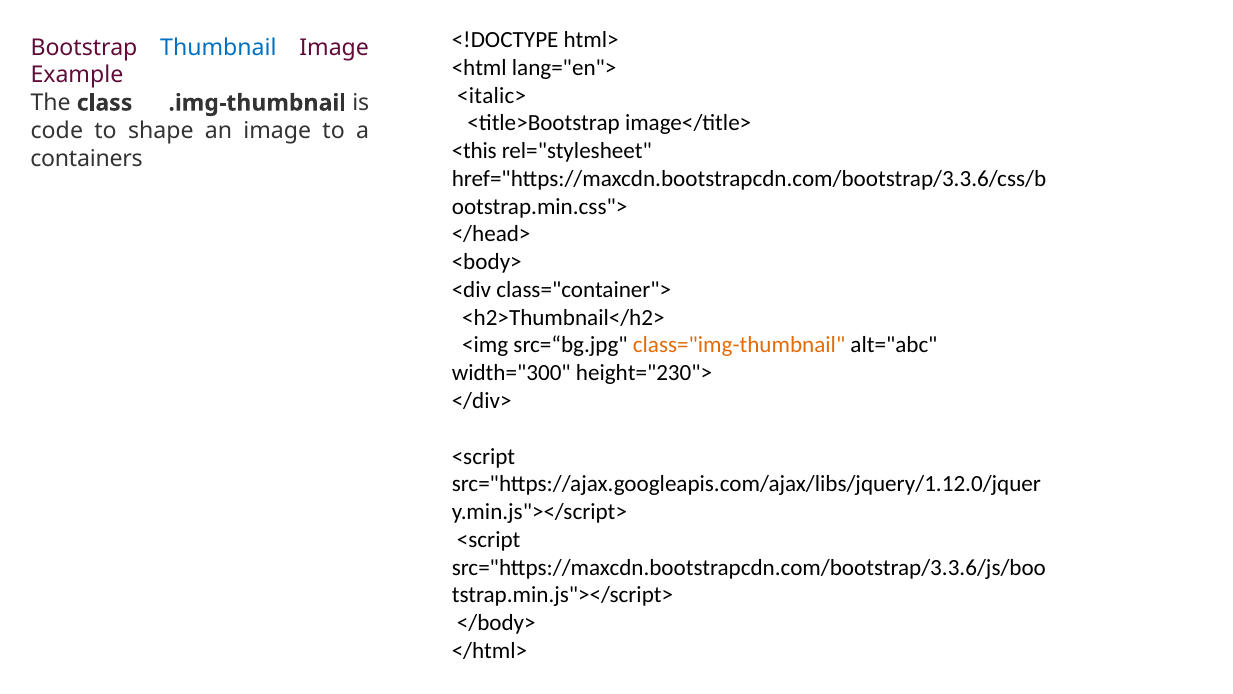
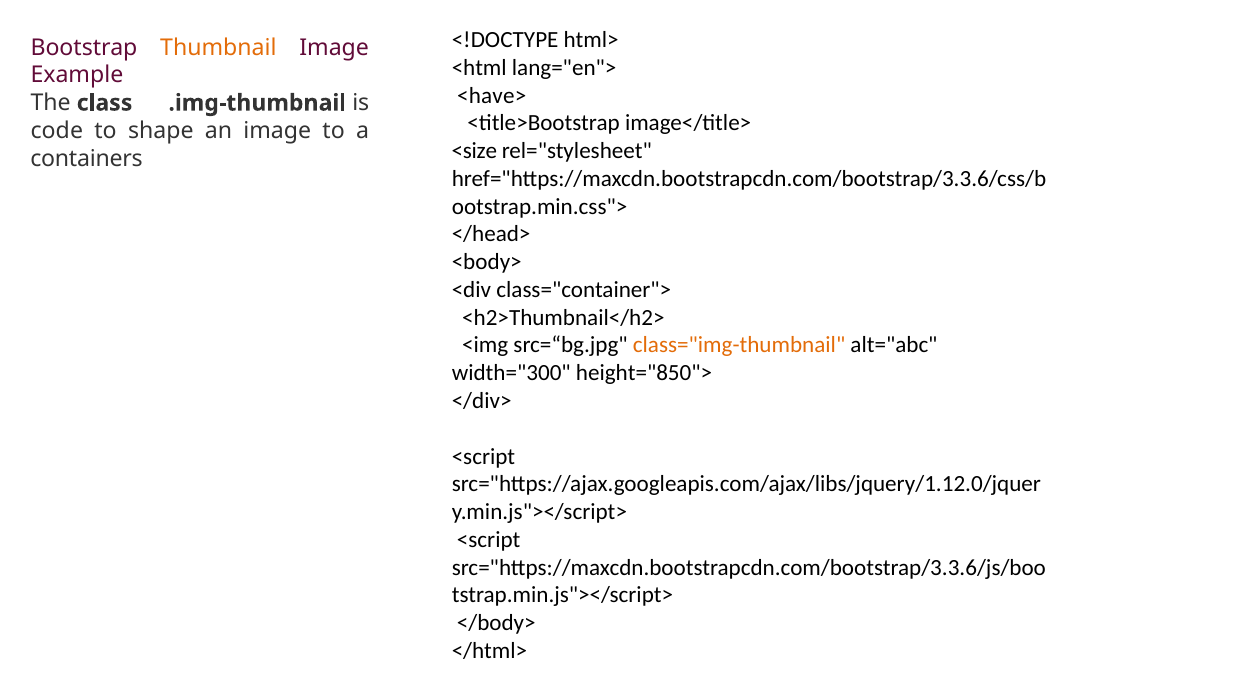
Thumbnail colour: blue -> orange
<italic>: <italic> -> <have>
<this: <this -> <size
height="230">: height="230"> -> height="850">
